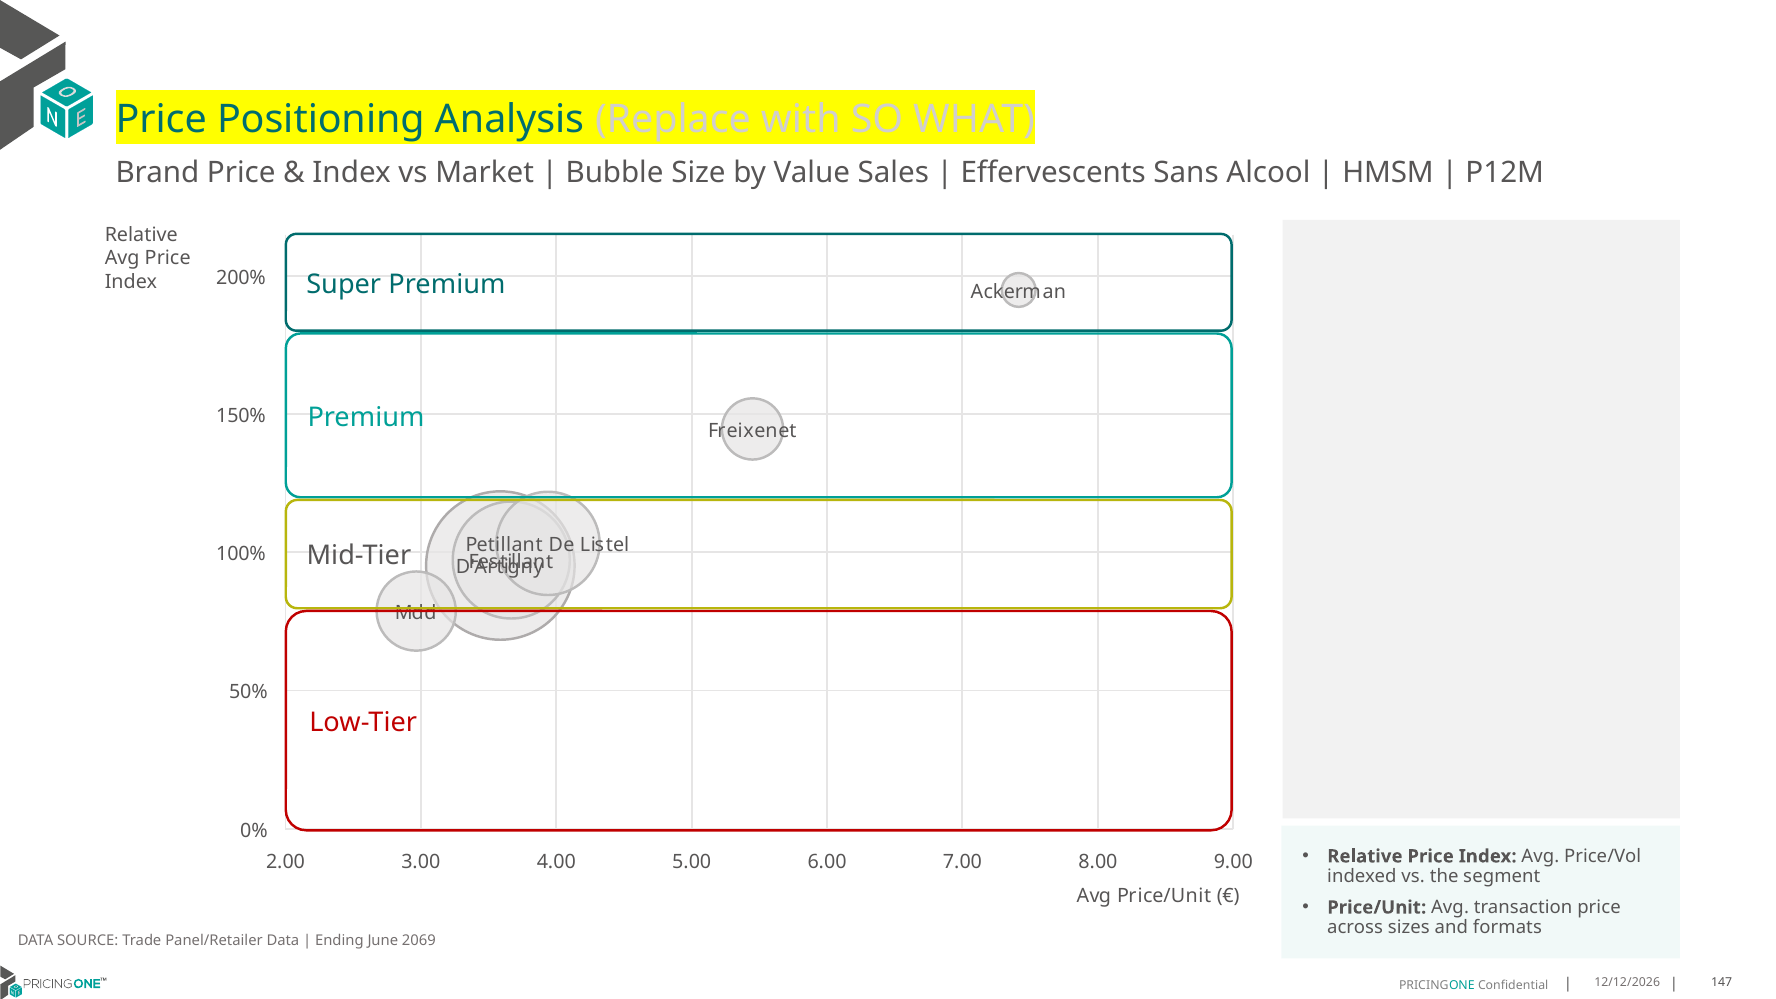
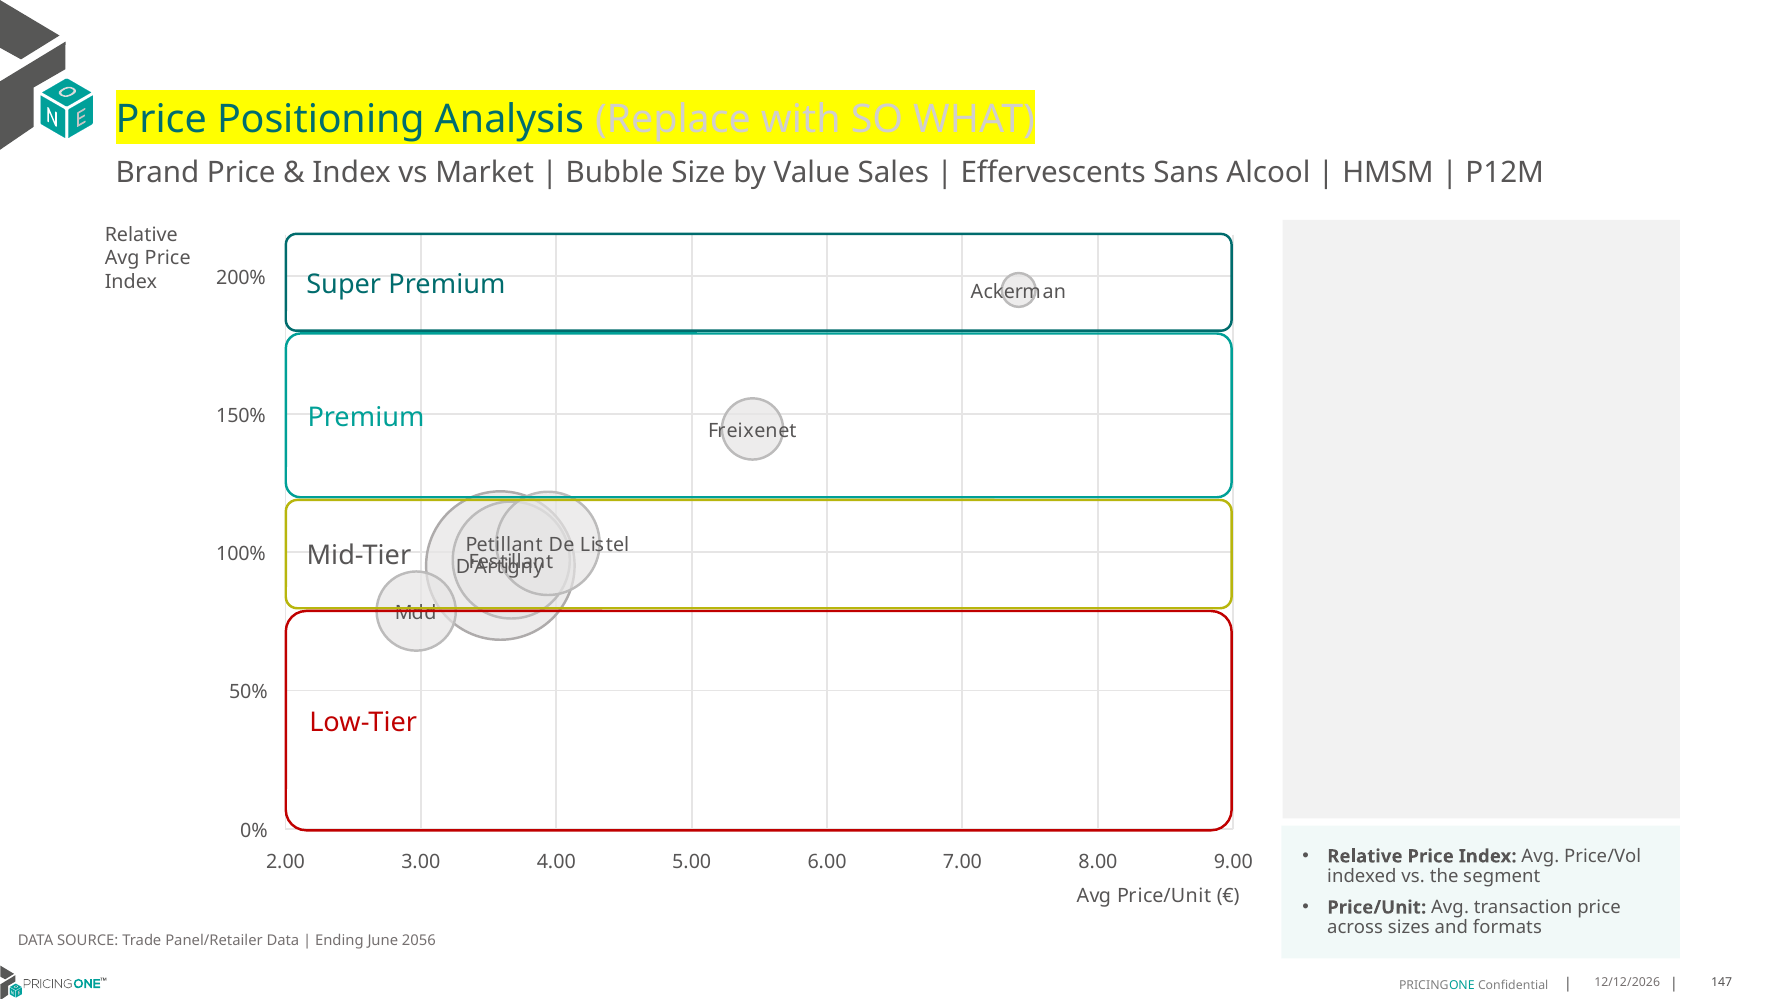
2069: 2069 -> 2056
